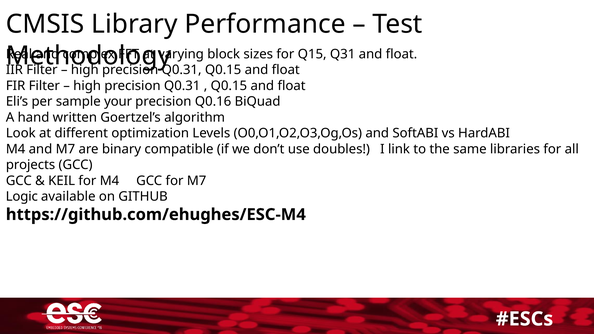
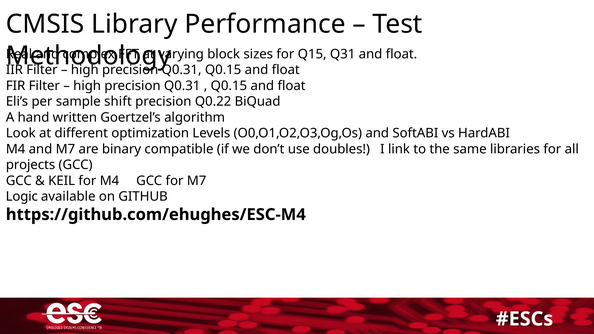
your: your -> shift
Q0.16: Q0.16 -> Q0.22
